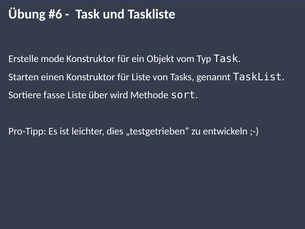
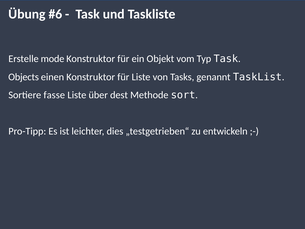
Starten: Starten -> Objects
wird: wird -> dest
